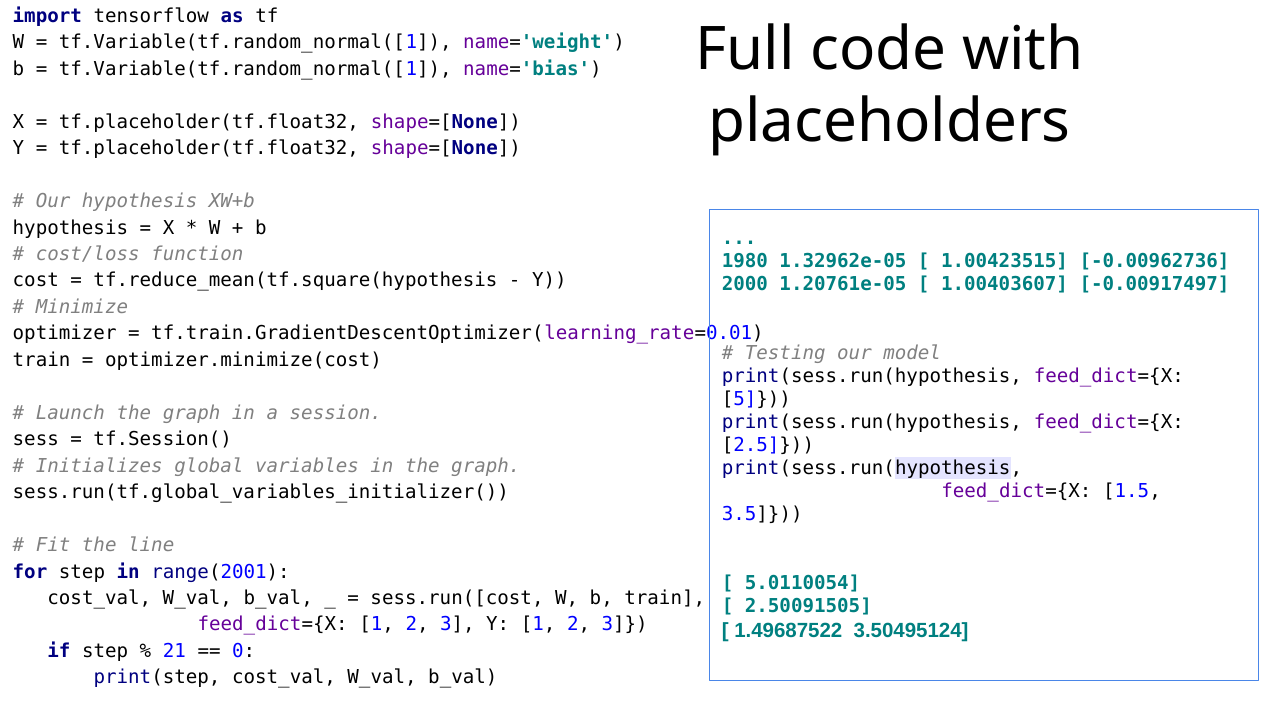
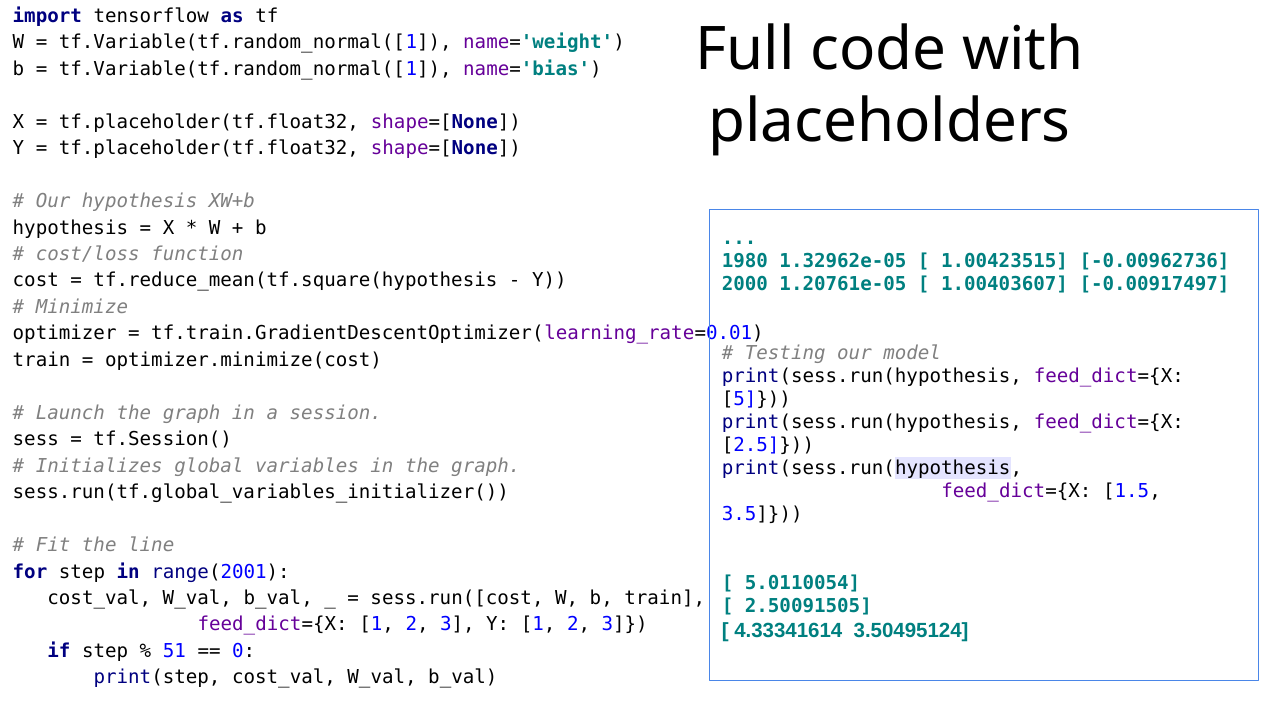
1.49687522: 1.49687522 -> 4.33341614
21: 21 -> 51
